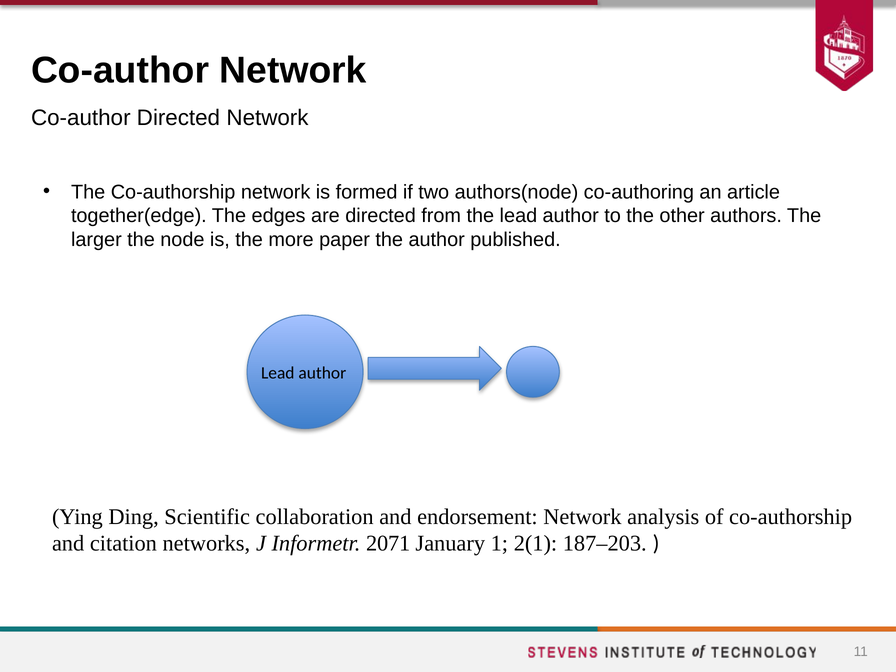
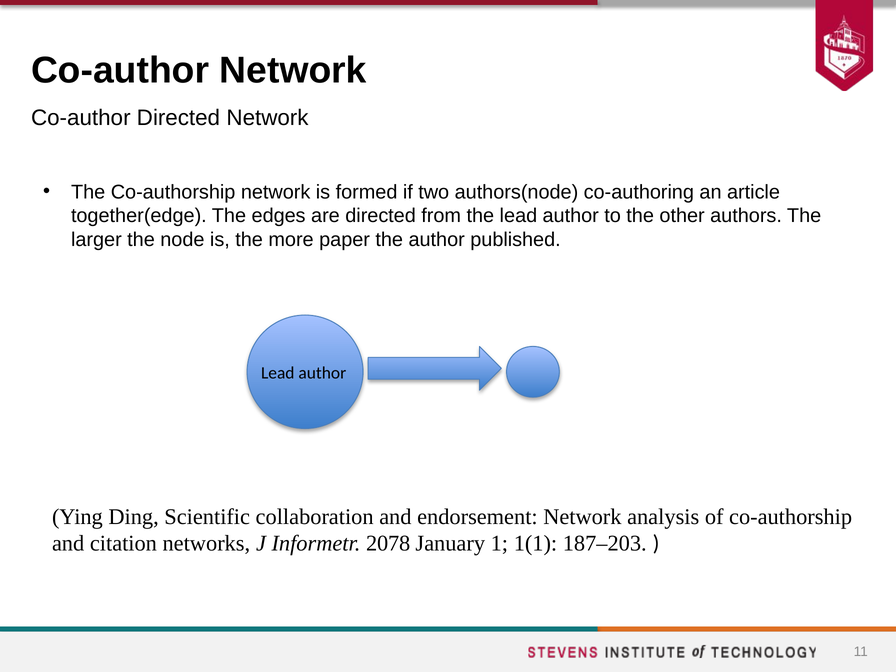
2071: 2071 -> 2078
2(1: 2(1 -> 1(1
